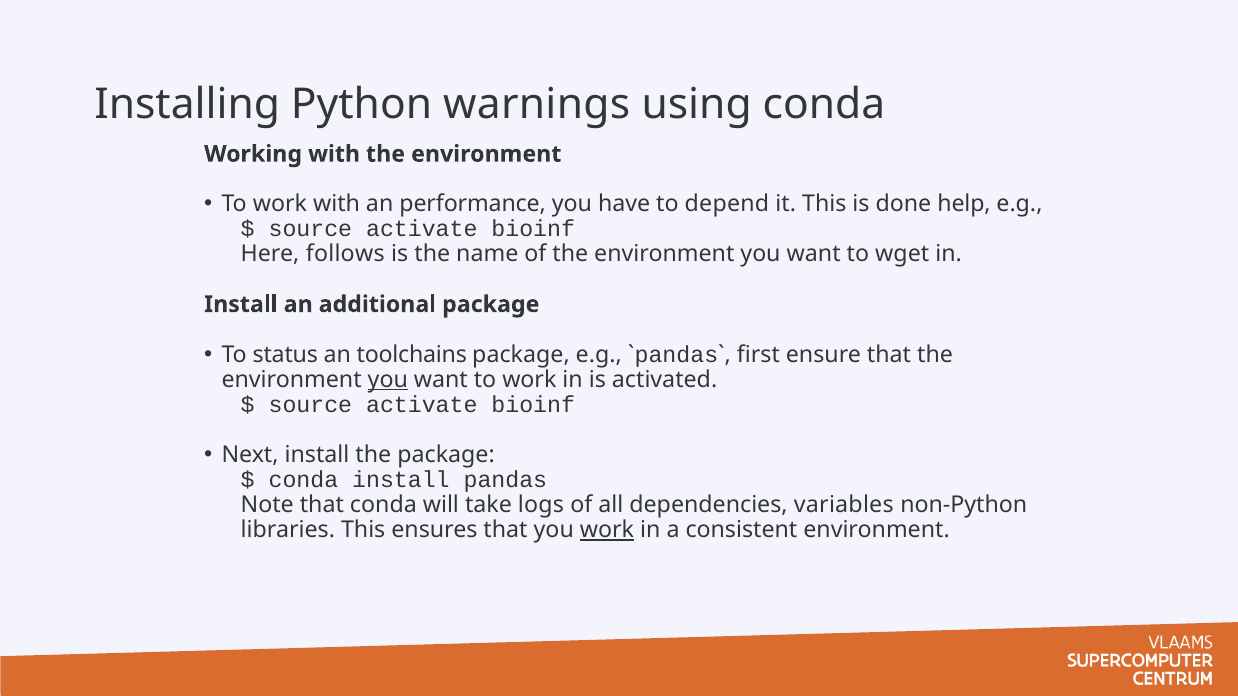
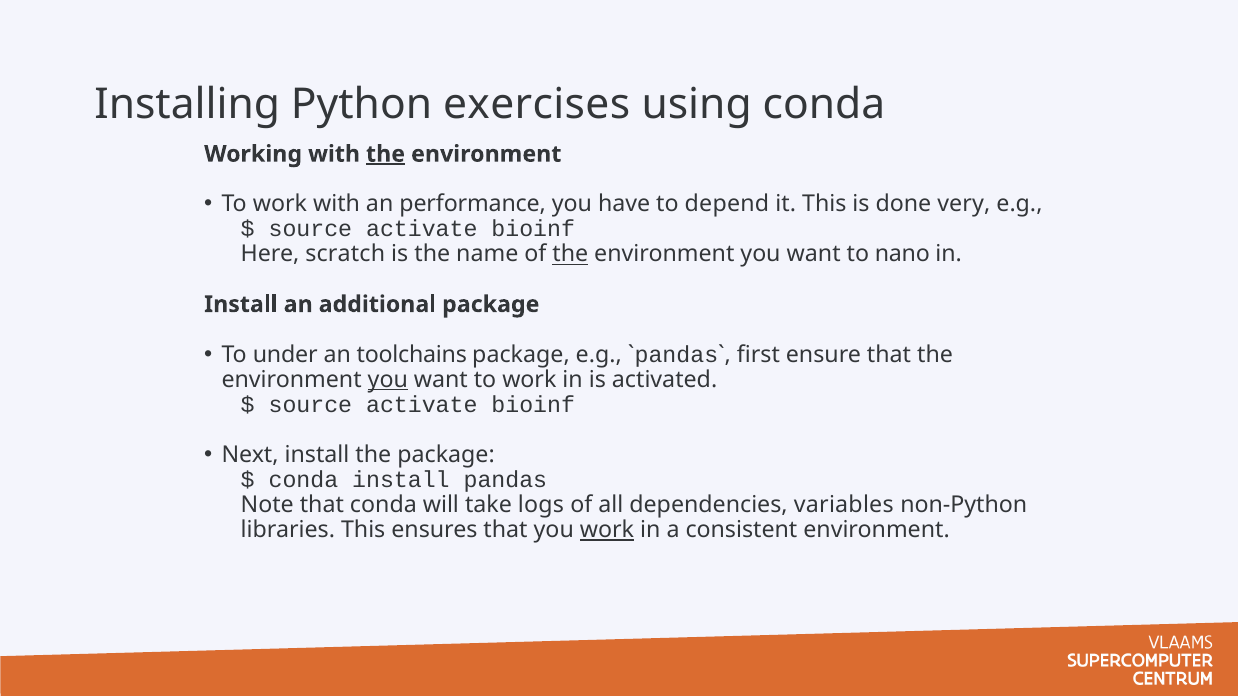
warnings: warnings -> exercises
the at (386, 154) underline: none -> present
help: help -> very
follows: follows -> scratch
the at (570, 254) underline: none -> present
wget: wget -> nano
status: status -> under
